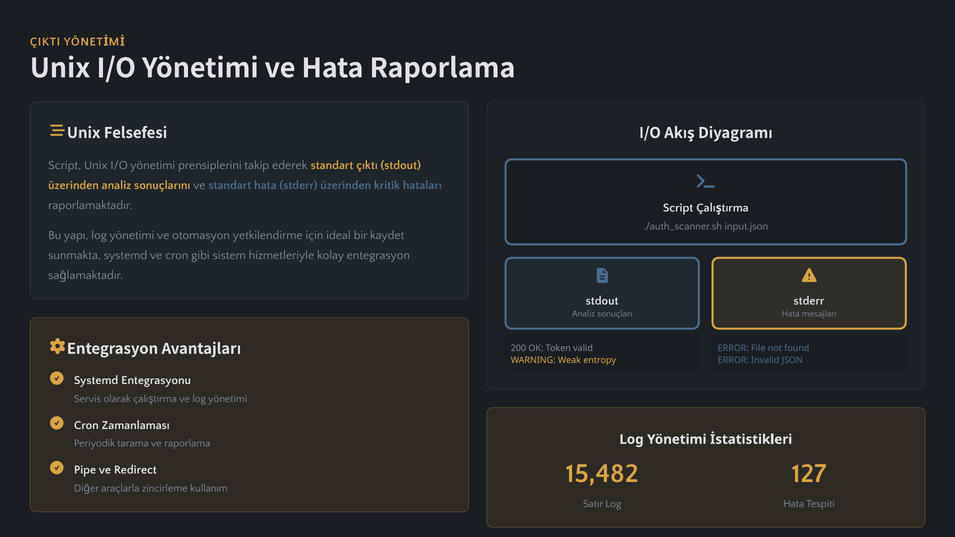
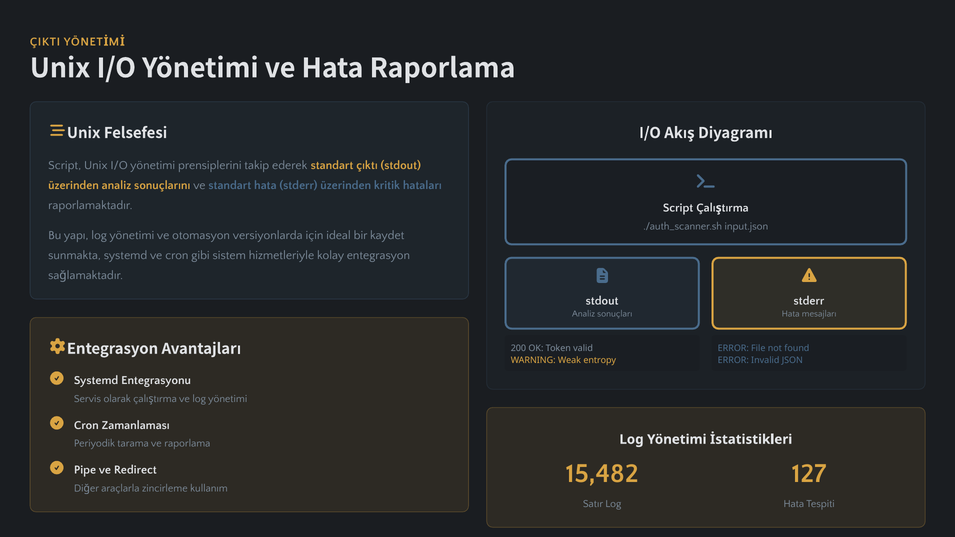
yetkilendirme: yetkilendirme -> versiyonlarda
